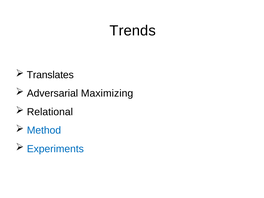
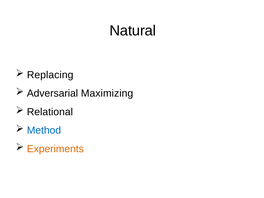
Trends: Trends -> Natural
Translates: Translates -> Replacing
Experiments colour: blue -> orange
